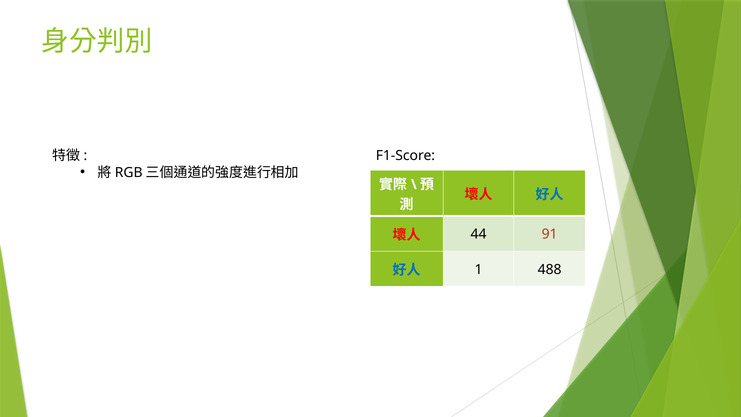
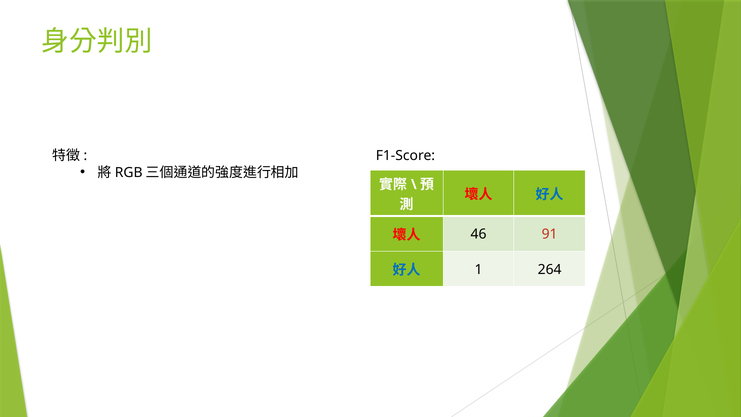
44: 44 -> 46
488: 488 -> 264
